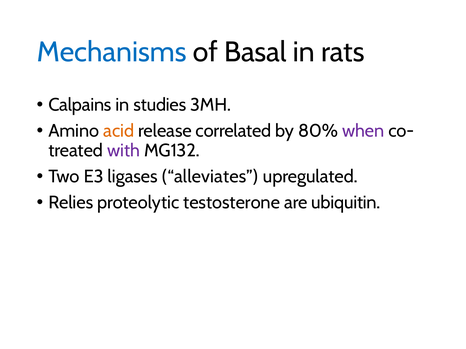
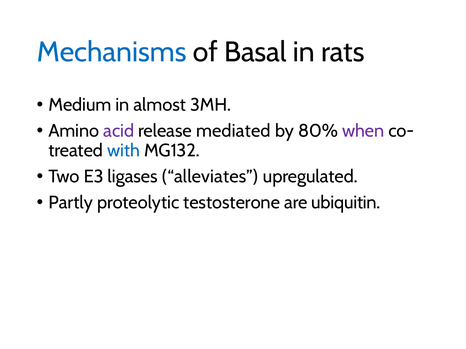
Calpains: Calpains -> Medium
studies: studies -> almost
acid colour: orange -> purple
correlated: correlated -> mediated
with colour: purple -> blue
Relies: Relies -> Partly
